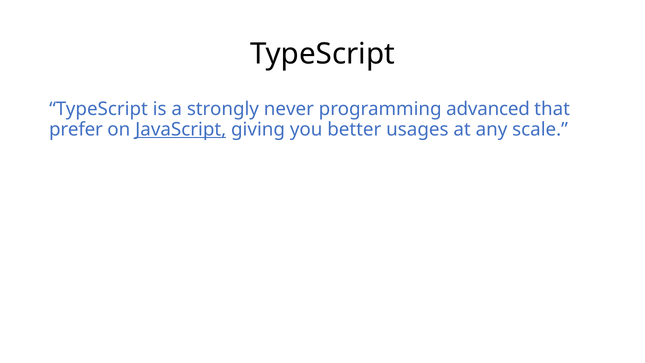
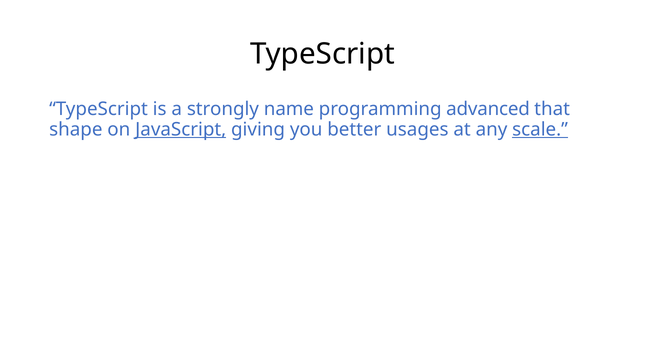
never: never -> name
prefer: prefer -> shape
scale underline: none -> present
